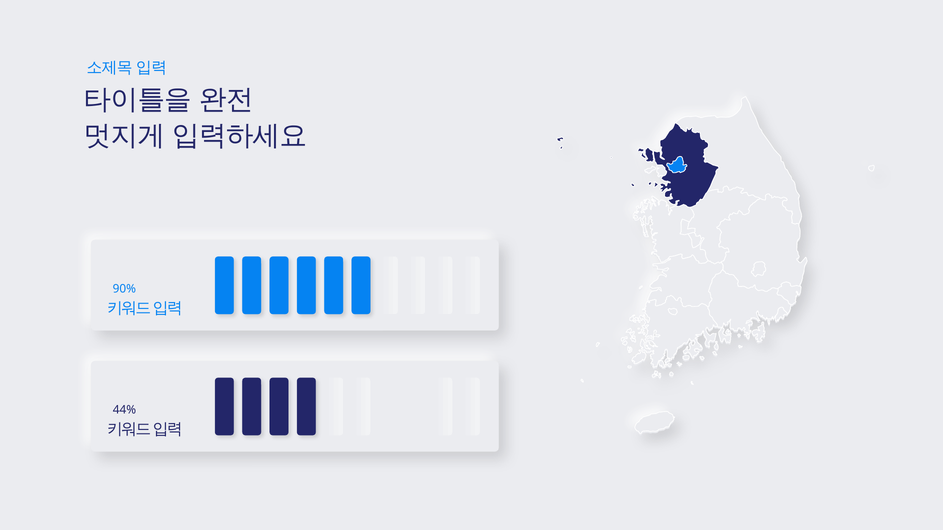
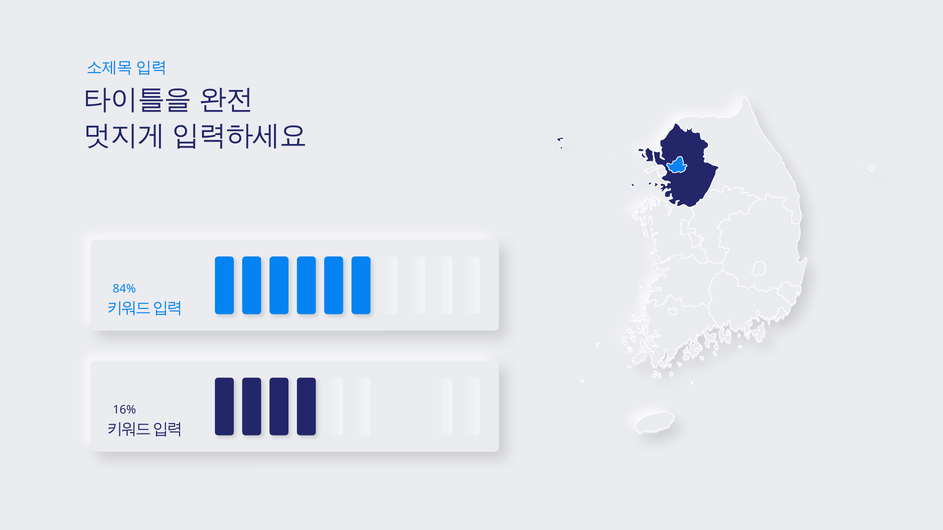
90%: 90% -> 84%
44%: 44% -> 16%
